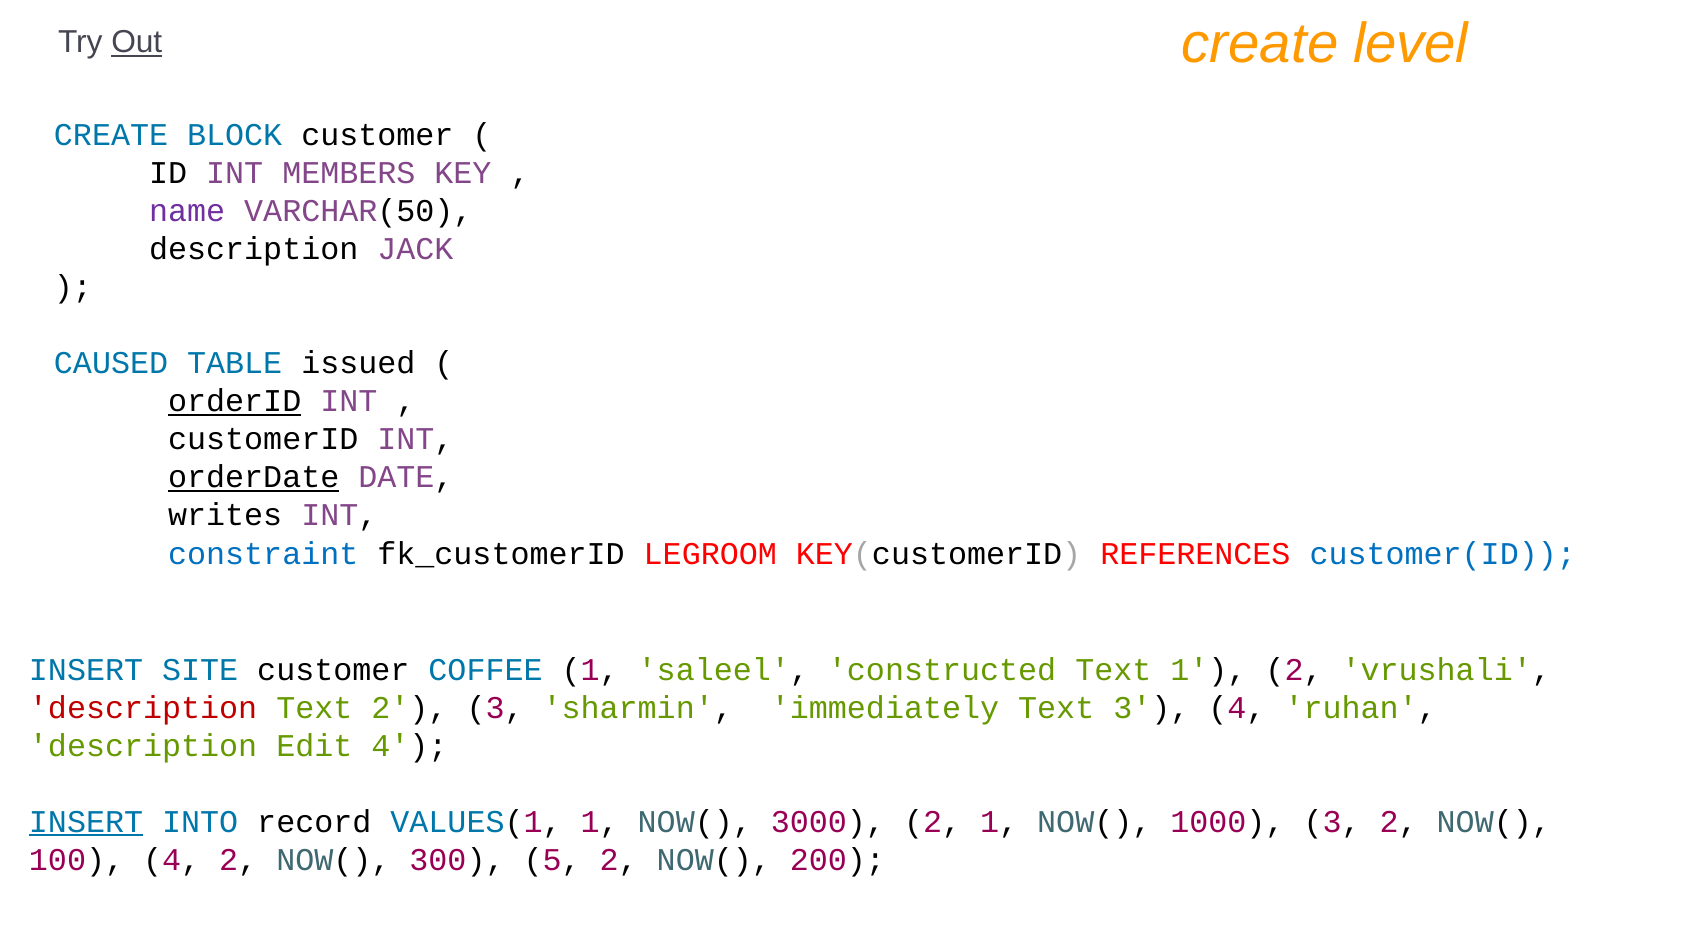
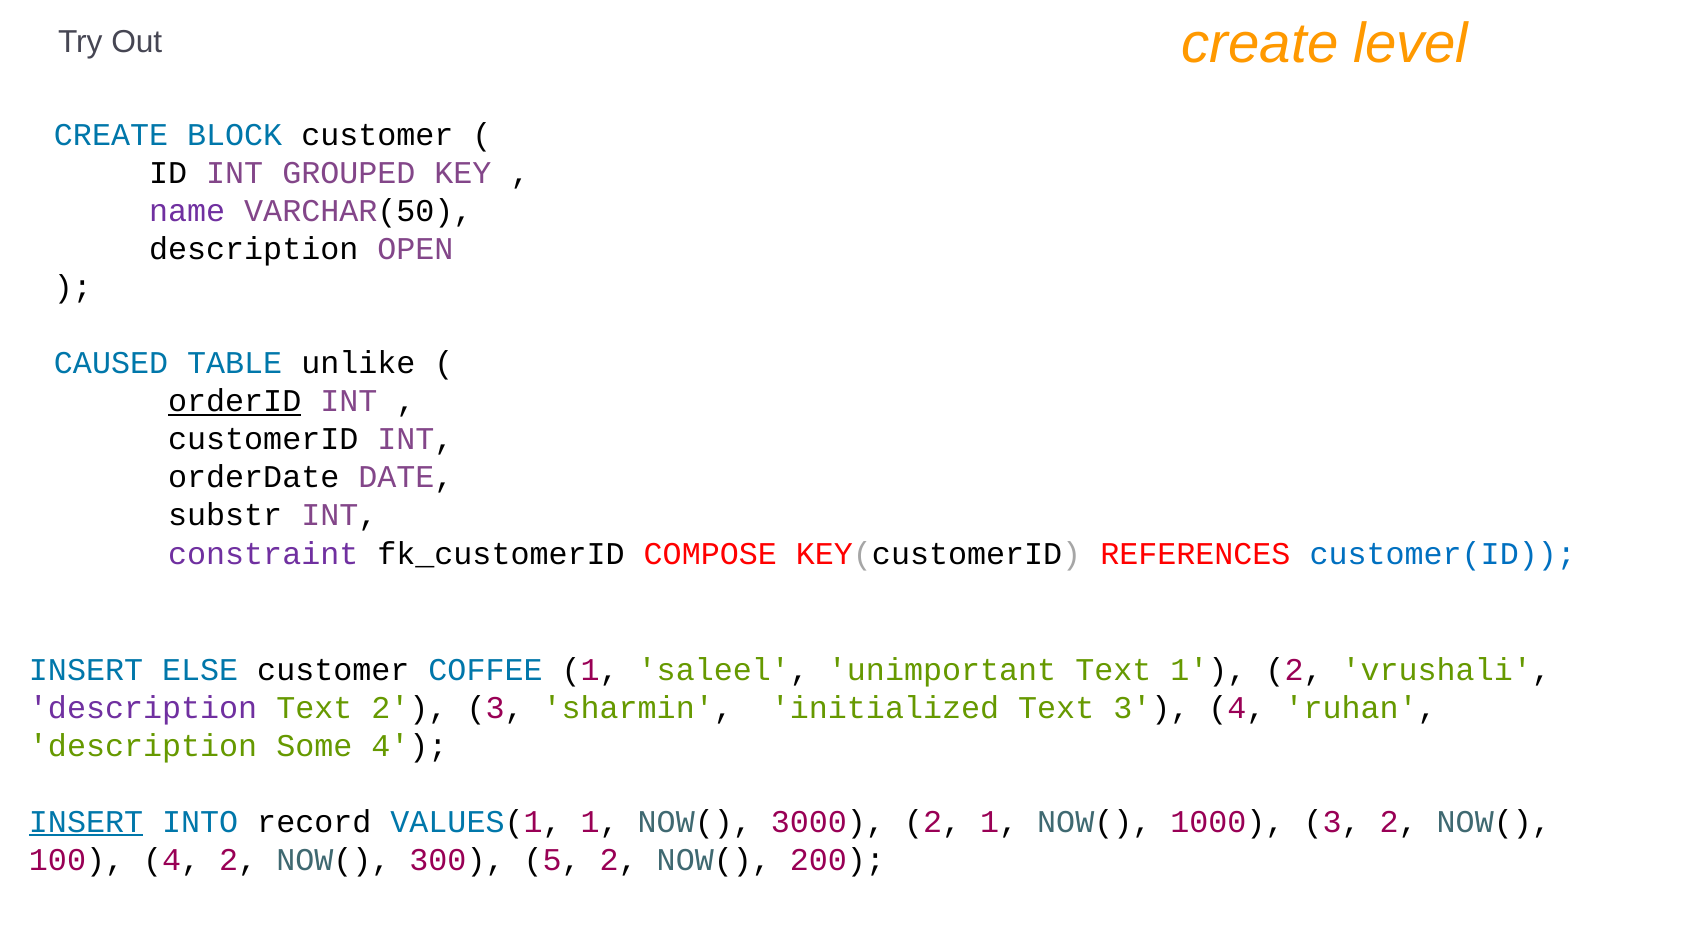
Out underline: present -> none
MEMBERS: MEMBERS -> GROUPED
JACK: JACK -> OPEN
issued: issued -> unlike
orderDate underline: present -> none
writes: writes -> substr
constraint colour: blue -> purple
LEGROOM: LEGROOM -> COMPOSE
SITE: SITE -> ELSE
constructed: constructed -> unimportant
description at (143, 708) colour: red -> purple
immediately: immediately -> initialized
Edit: Edit -> Some
